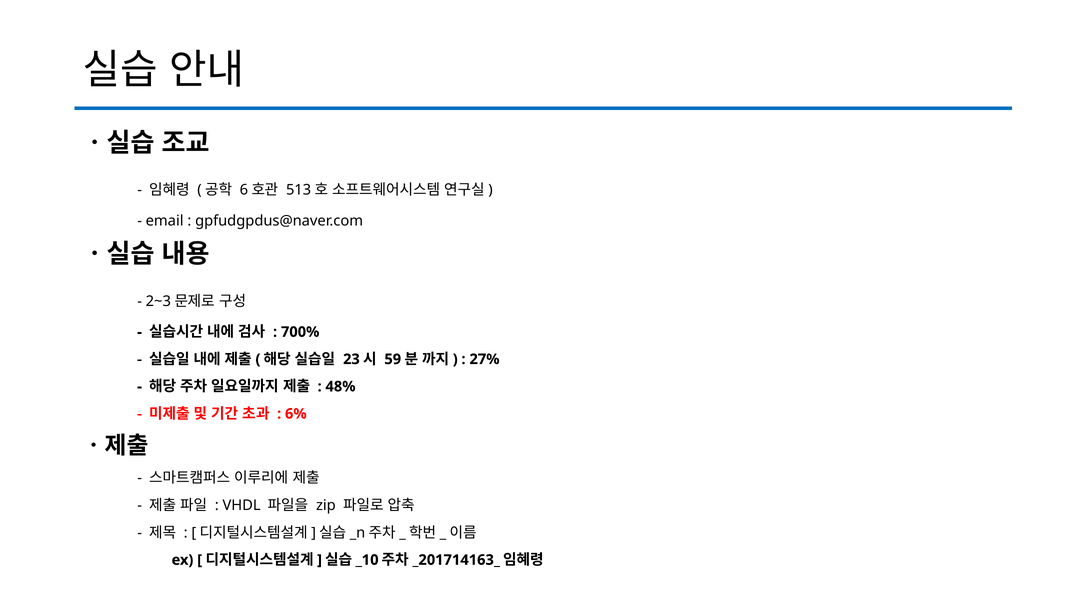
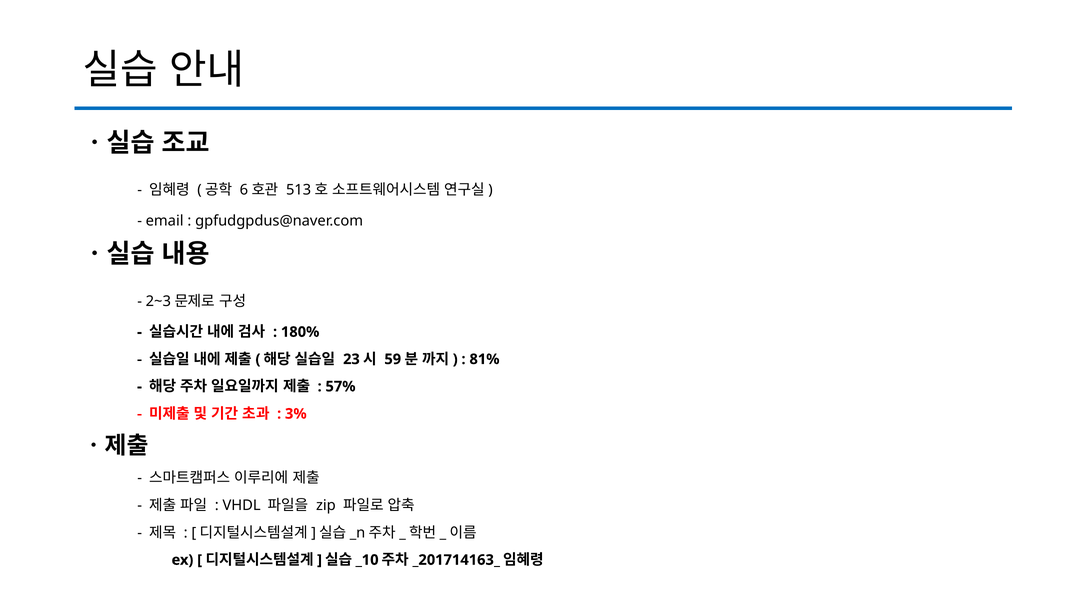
700%: 700% -> 180%
27%: 27% -> 81%
48%: 48% -> 57%
6%: 6% -> 3%
